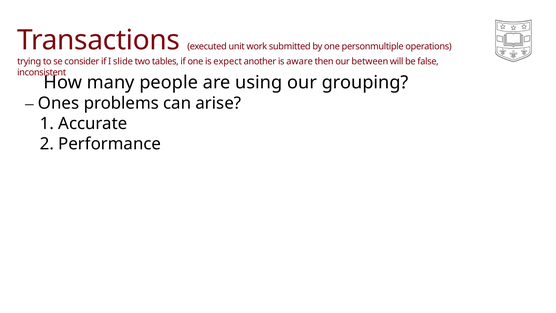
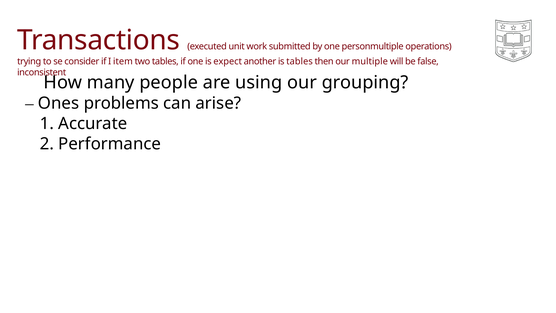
slide: slide -> item
is aware: aware -> tables
between: between -> multiple
